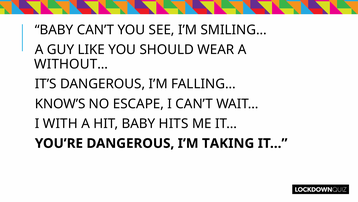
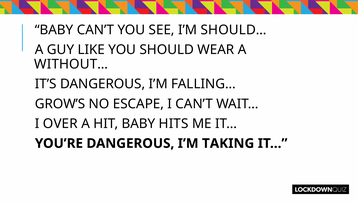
SMILING…: SMILING… -> SHOULD…
KNOW’S: KNOW’S -> GROW’S
WITH: WITH -> OVER
